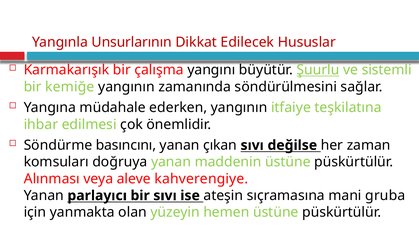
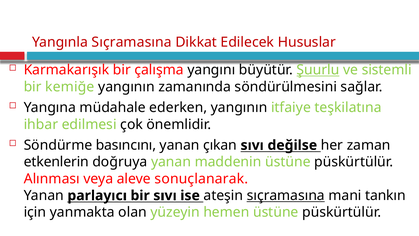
Yangınla Unsurlarının: Unsurlarının -> Sıçramasına
komsuları: komsuları -> etkenlerin
kahverengiye: kahverengiye -> sonuçlanarak
sıçramasına at (286, 195) underline: none -> present
gruba: gruba -> tankın
